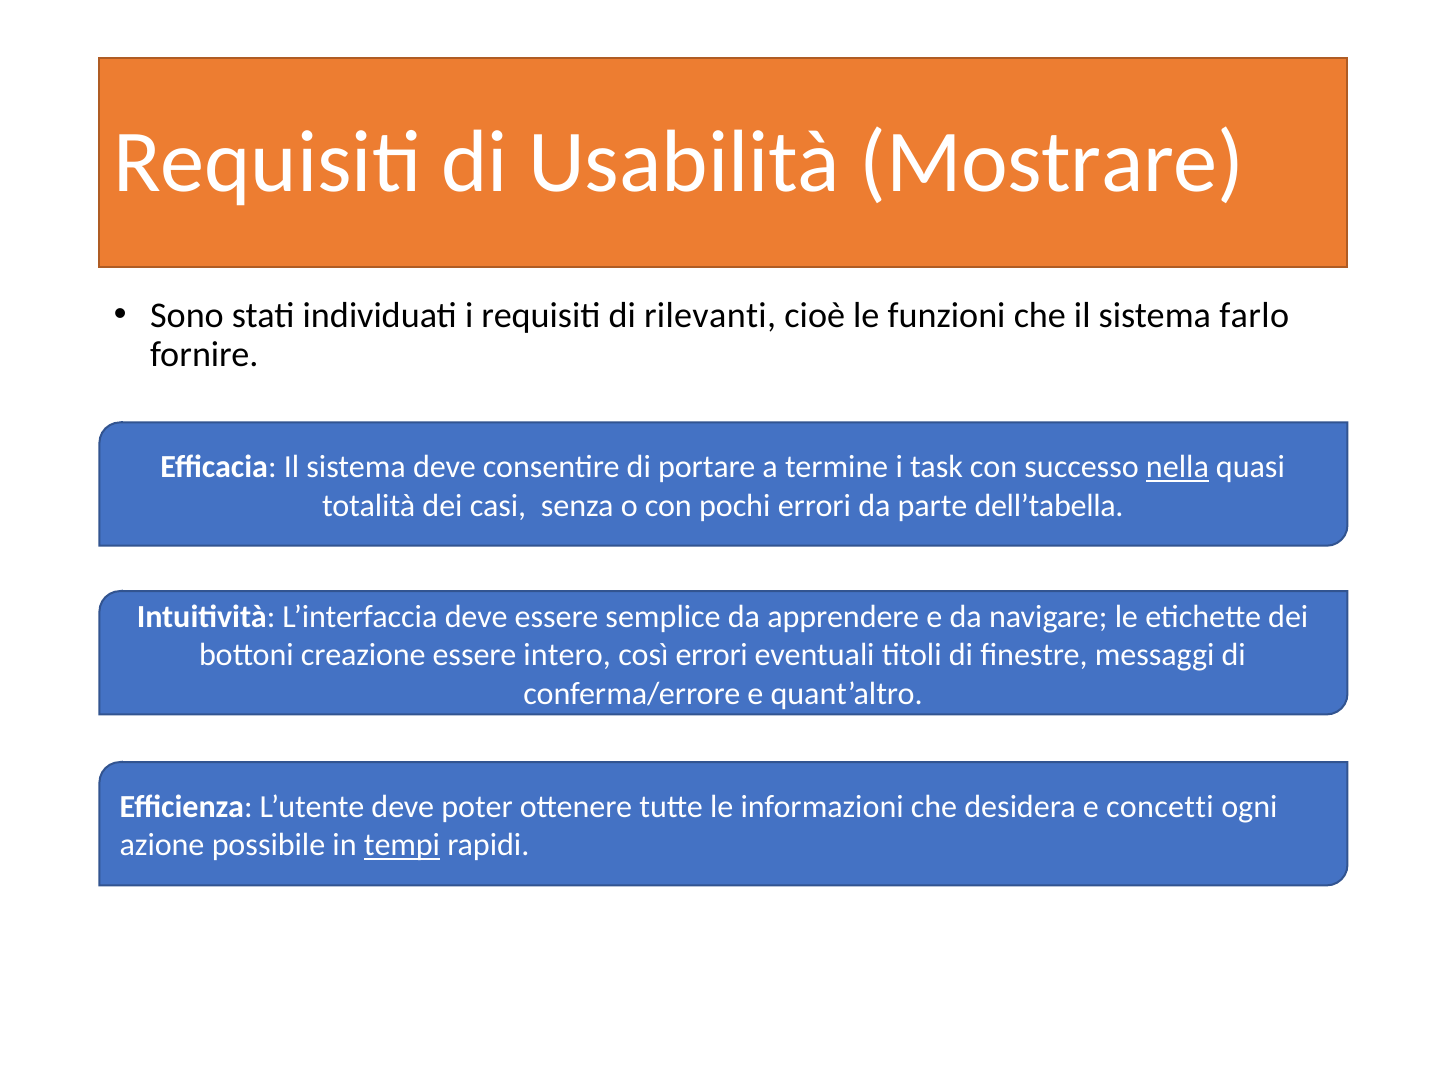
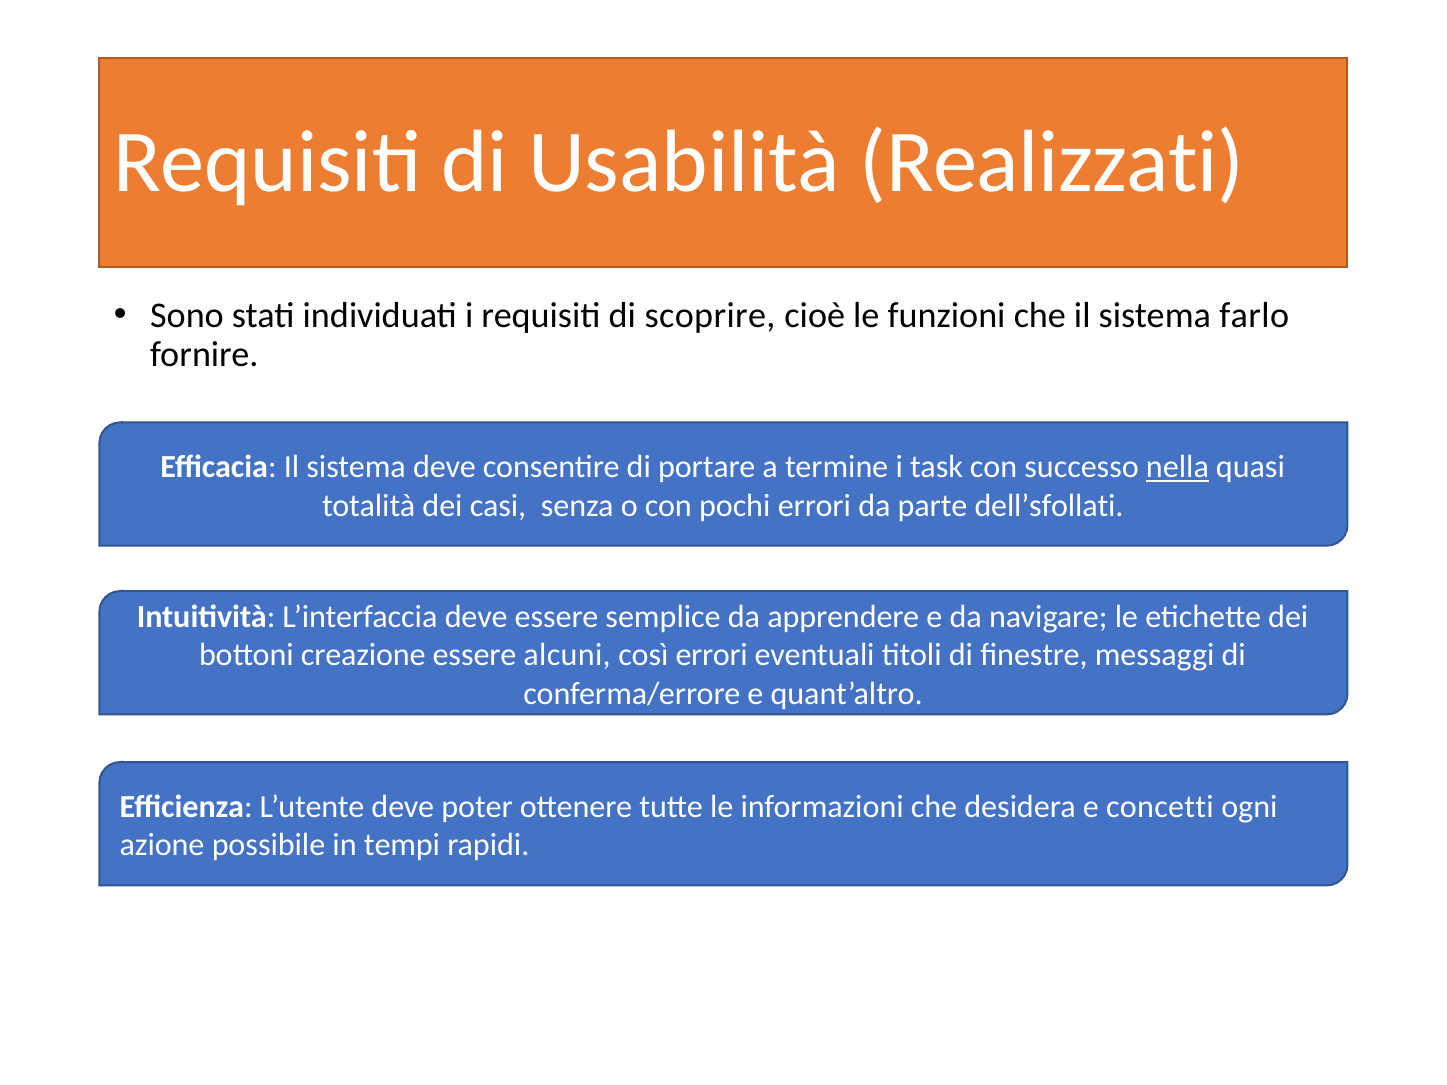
Mostrare: Mostrare -> Realizzati
rilevanti: rilevanti -> scoprire
dell’tabella: dell’tabella -> dell’sfollati
intero: intero -> alcuni
tempi underline: present -> none
